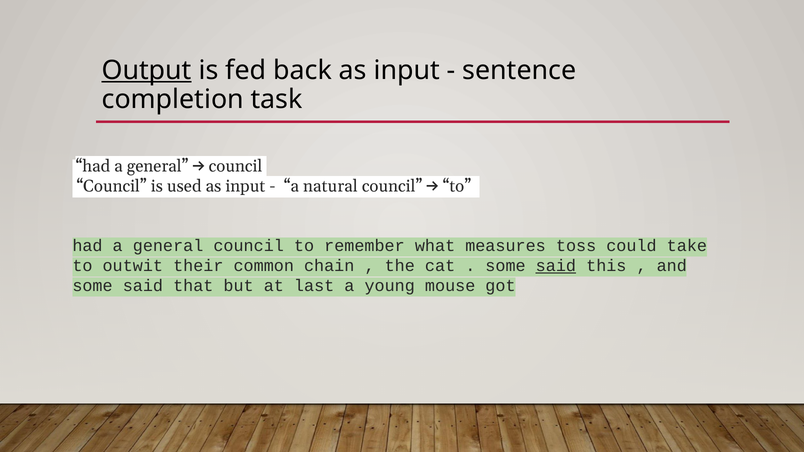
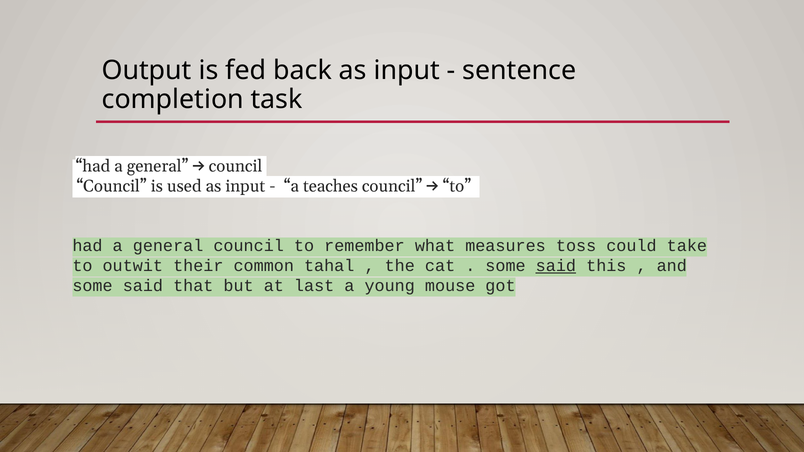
Output underline: present -> none
natural: natural -> teaches
chain: chain -> tahal
